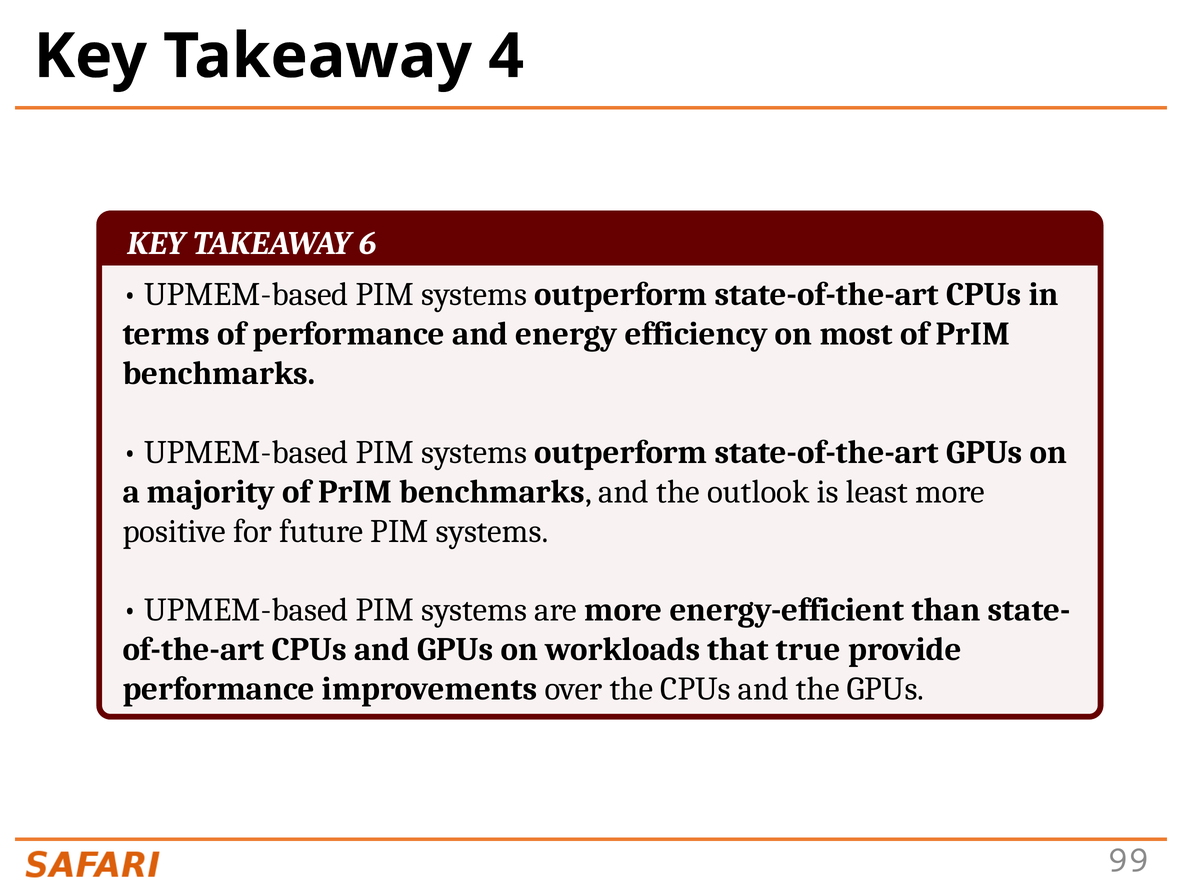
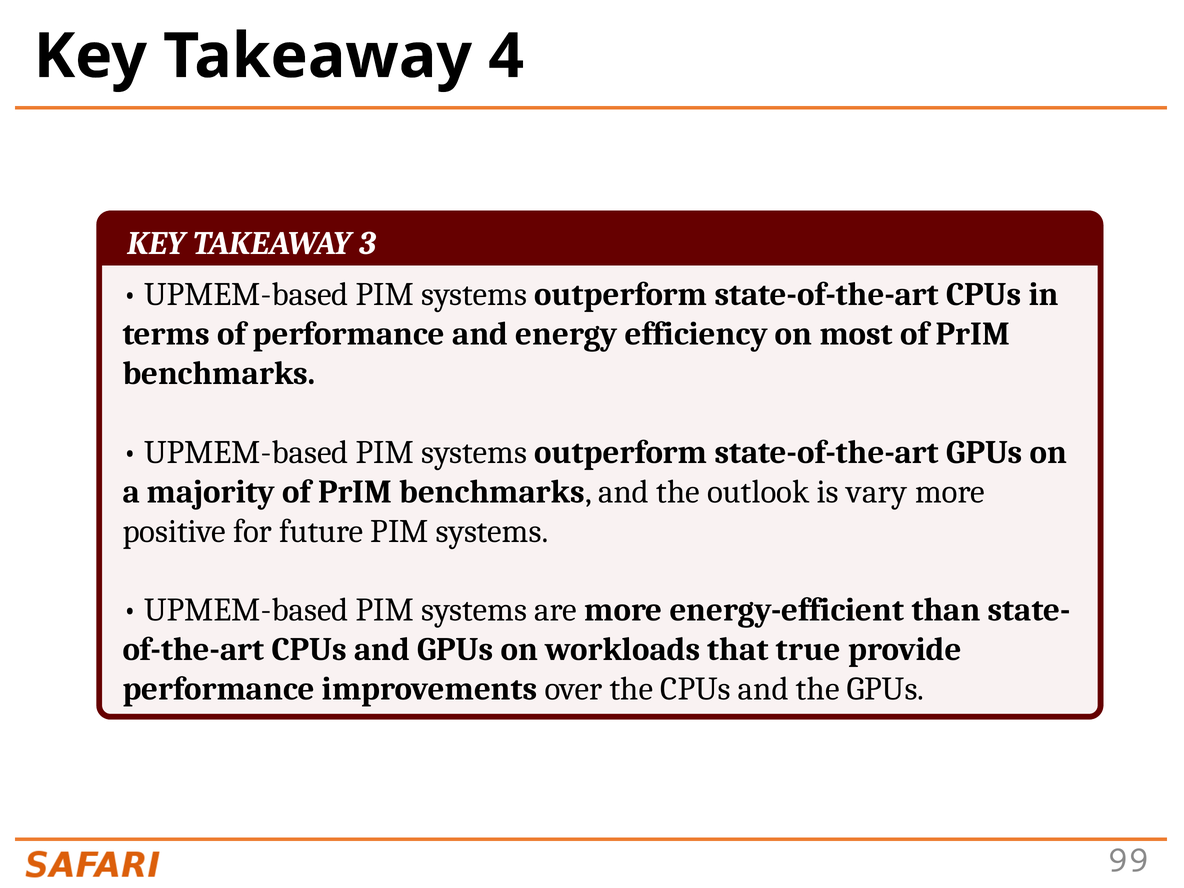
6: 6 -> 3
least: least -> vary
